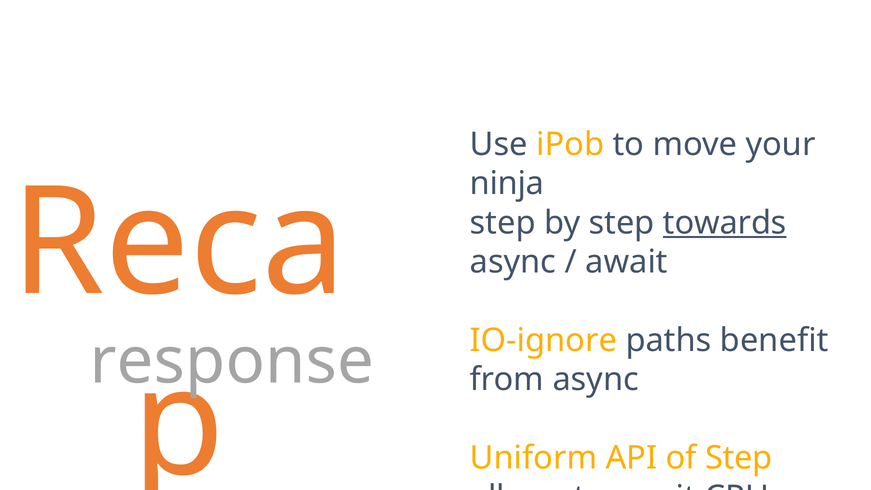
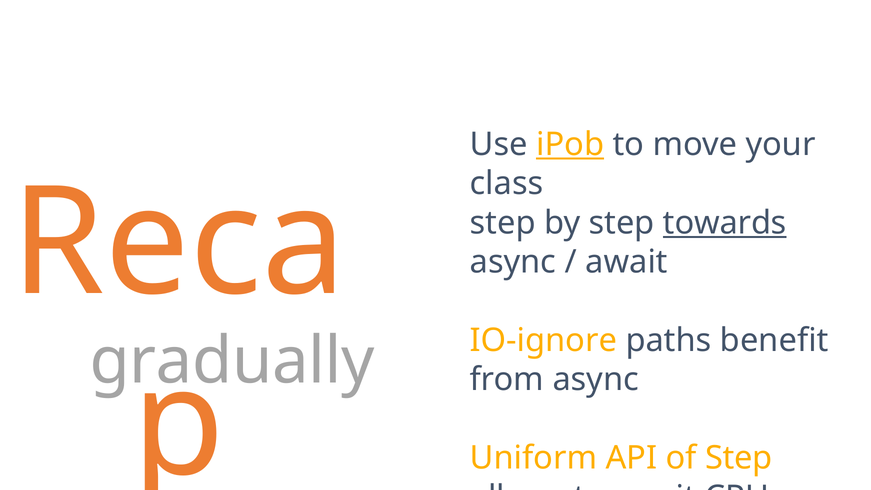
iPob underline: none -> present
ninja: ninja -> class
response: response -> gradually
